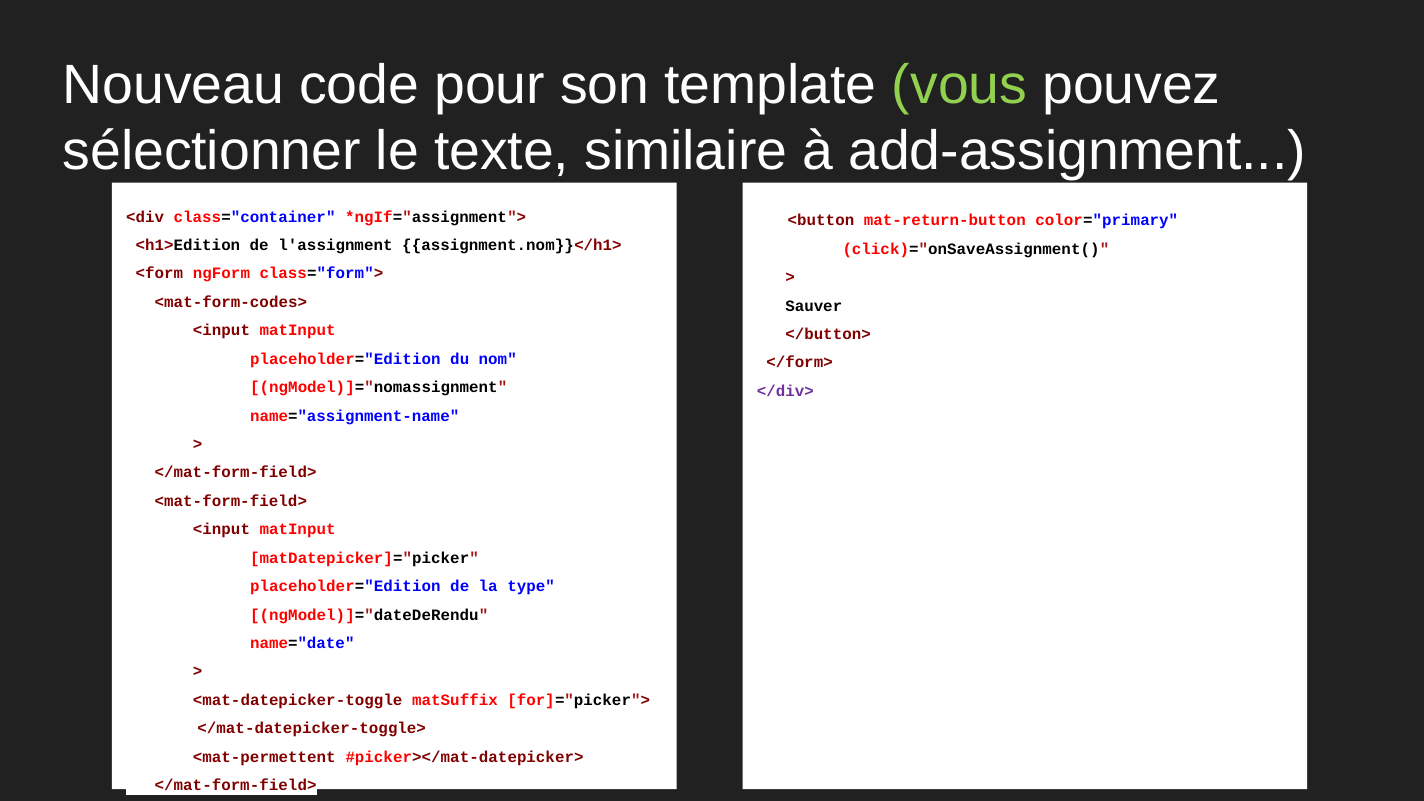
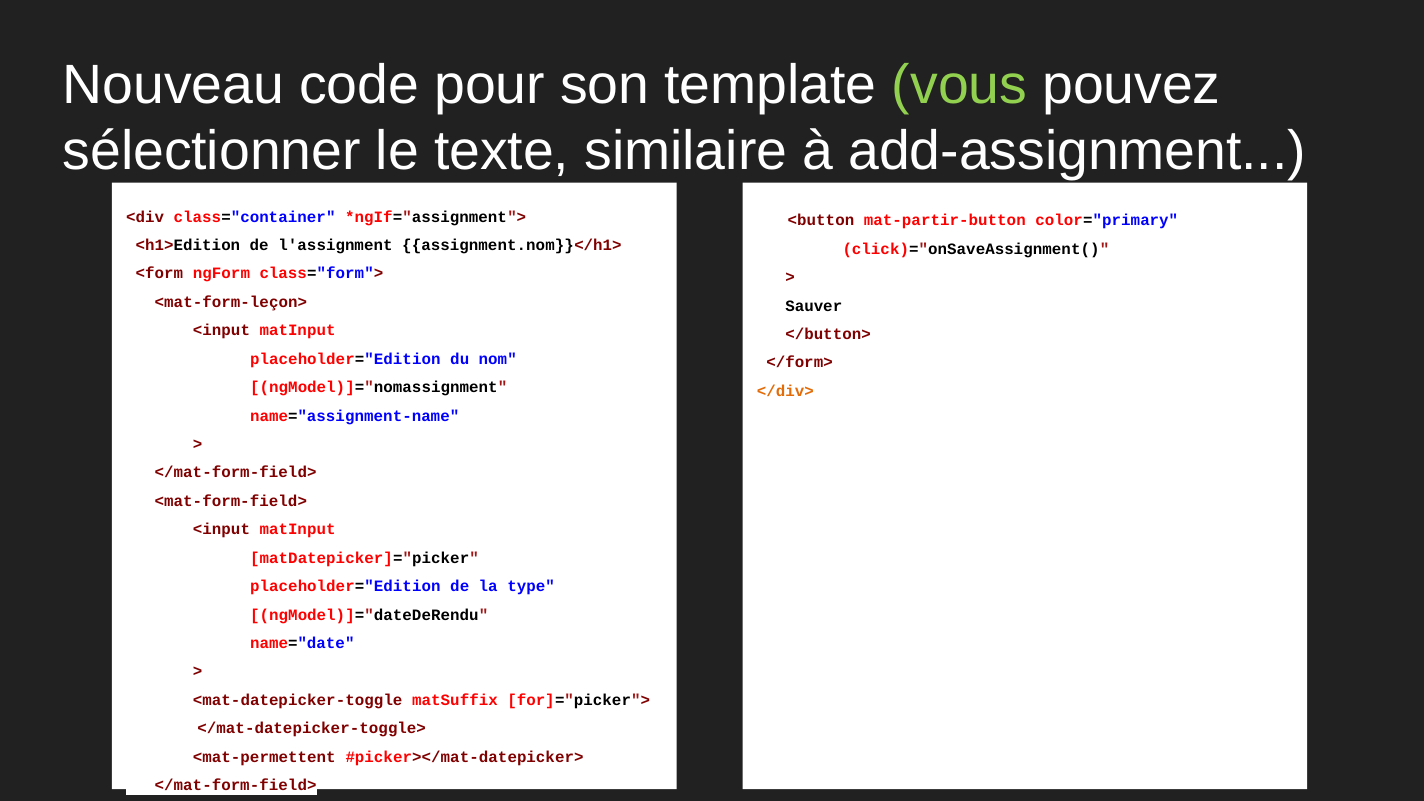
mat-return-button: mat-return-button -> mat-partir-button
<mat-form-codes>: <mat-form-codes> -> <mat-form-leçon>
</div> colour: purple -> orange
